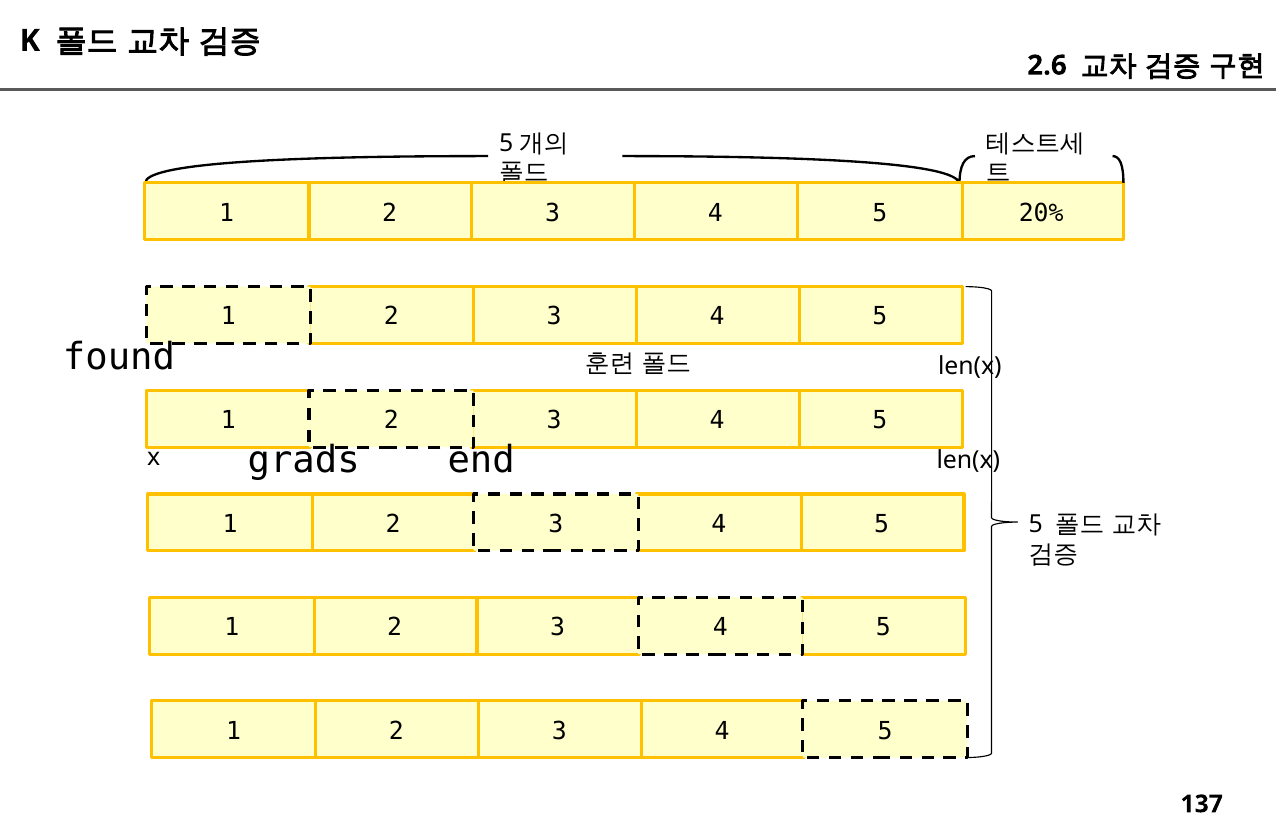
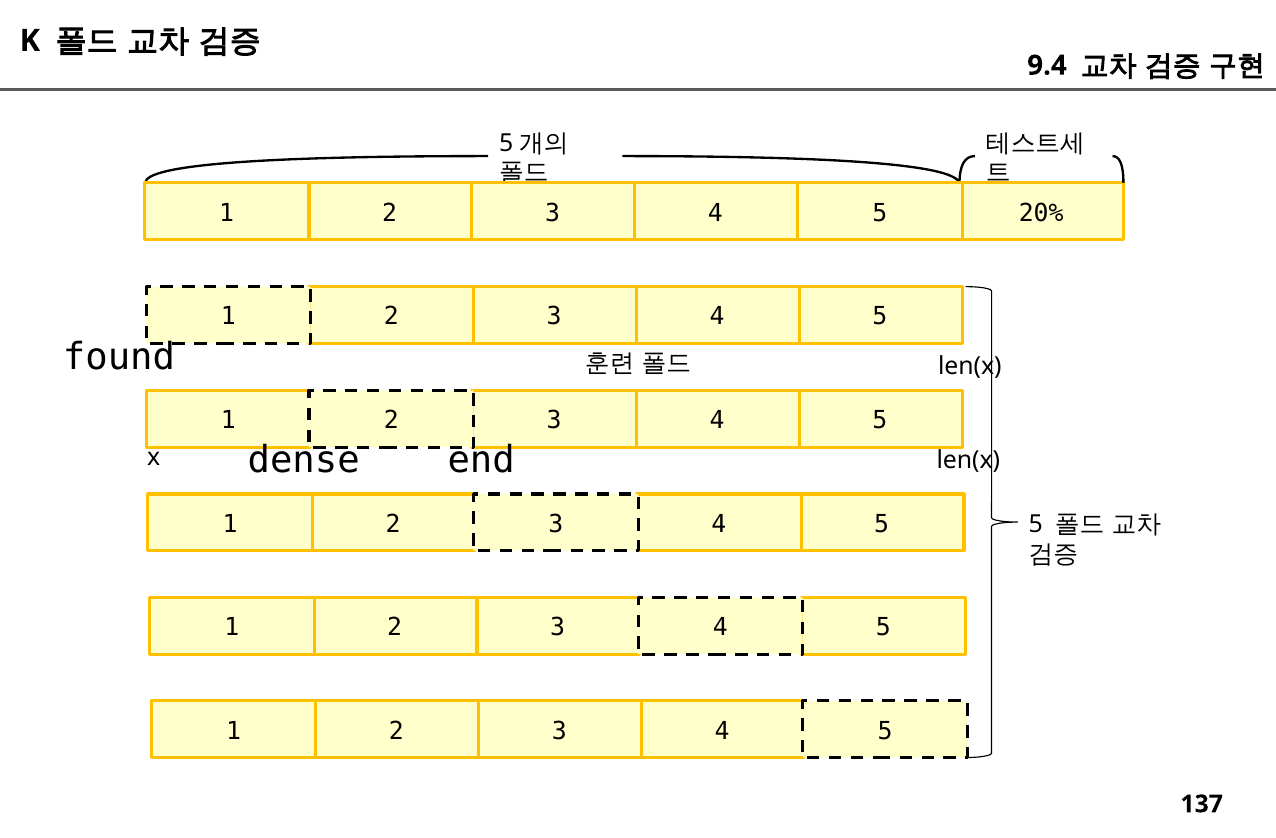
2.6: 2.6 -> 9.4
grads: grads -> dense
